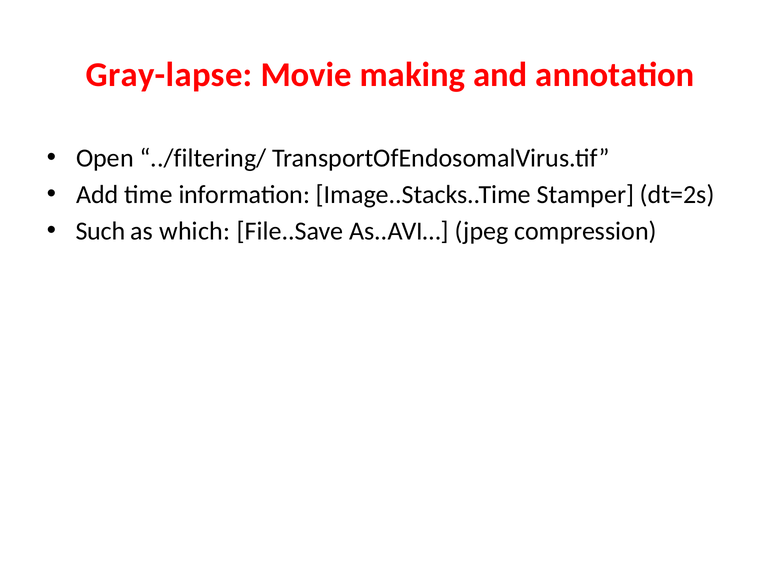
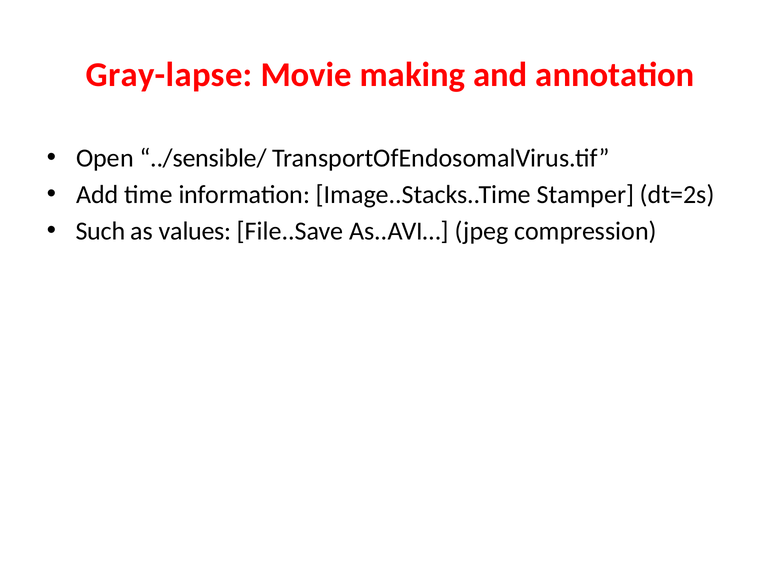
../filtering/: ../filtering/ -> ../sensible/
which: which -> values
